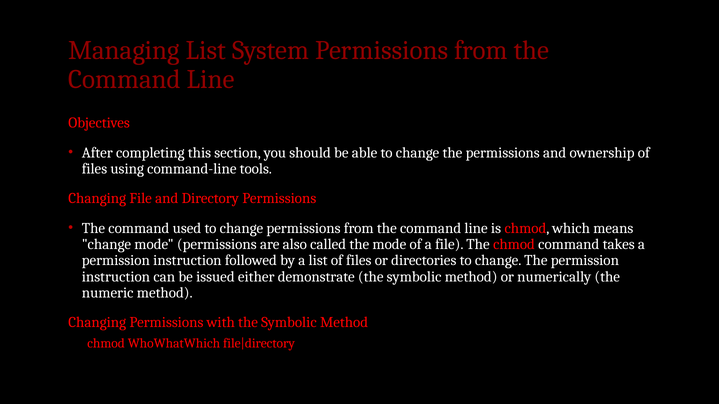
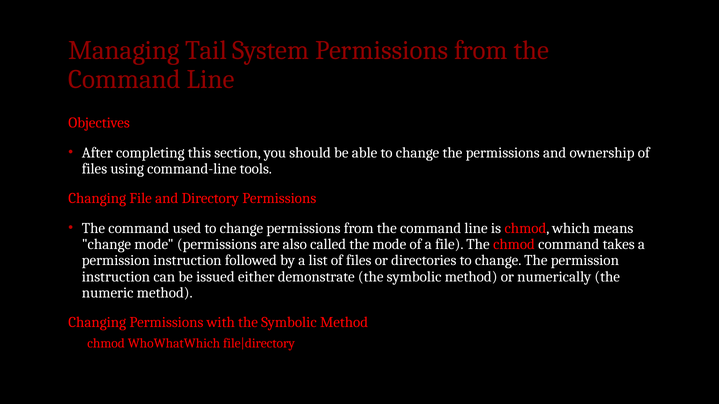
Managing List: List -> Tail
